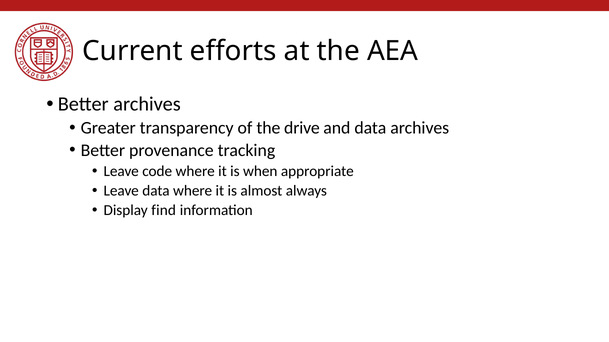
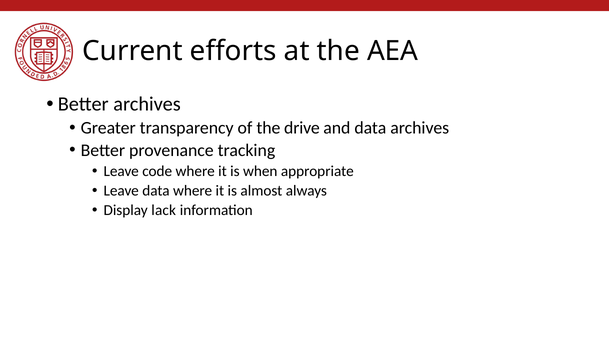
find: find -> lack
